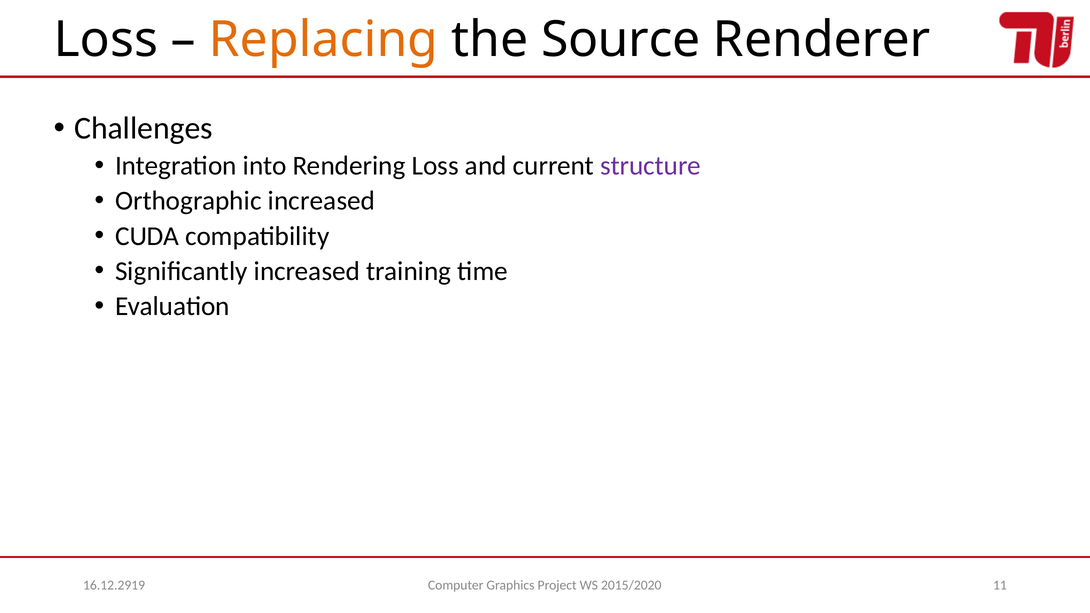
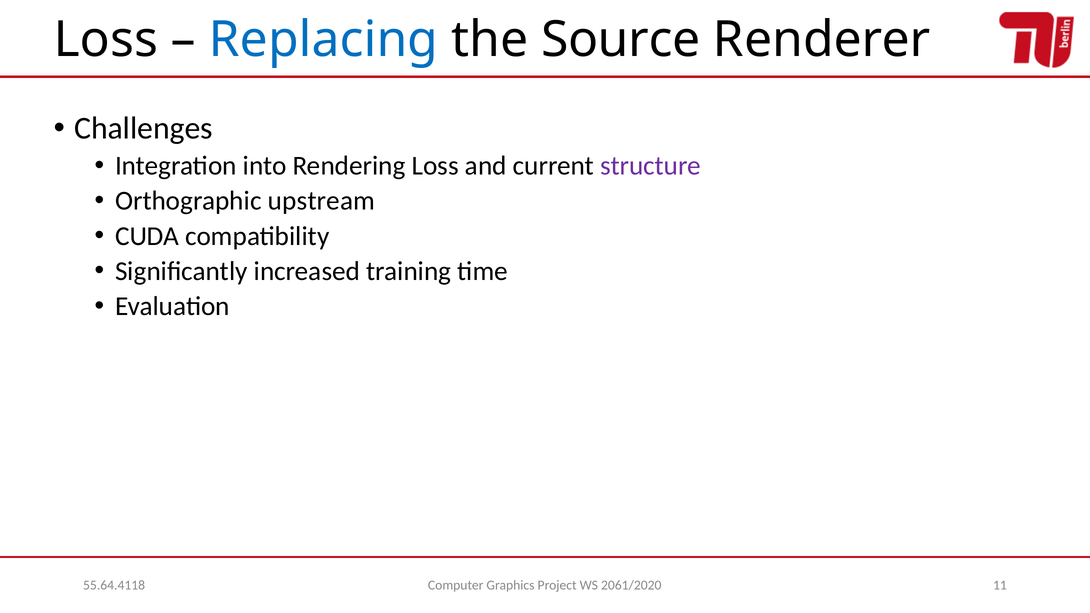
Replacing colour: orange -> blue
Orthographic increased: increased -> upstream
2015/2020: 2015/2020 -> 2061/2020
16.12.2919: 16.12.2919 -> 55.64.4118
